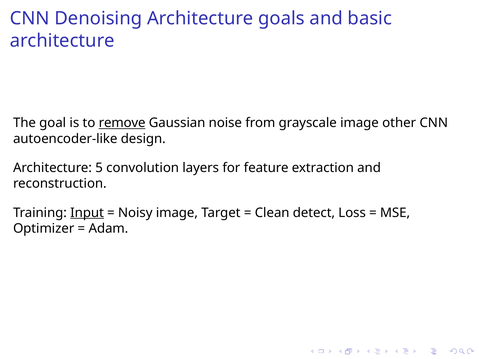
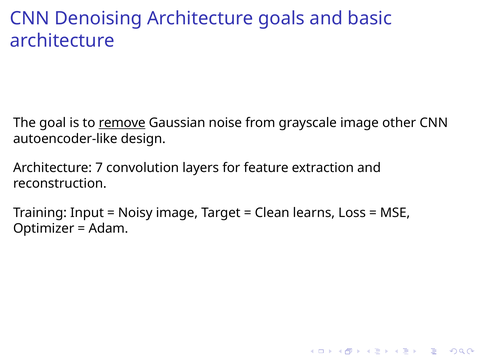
5: 5 -> 7
Input underline: present -> none
detect: detect -> learns
